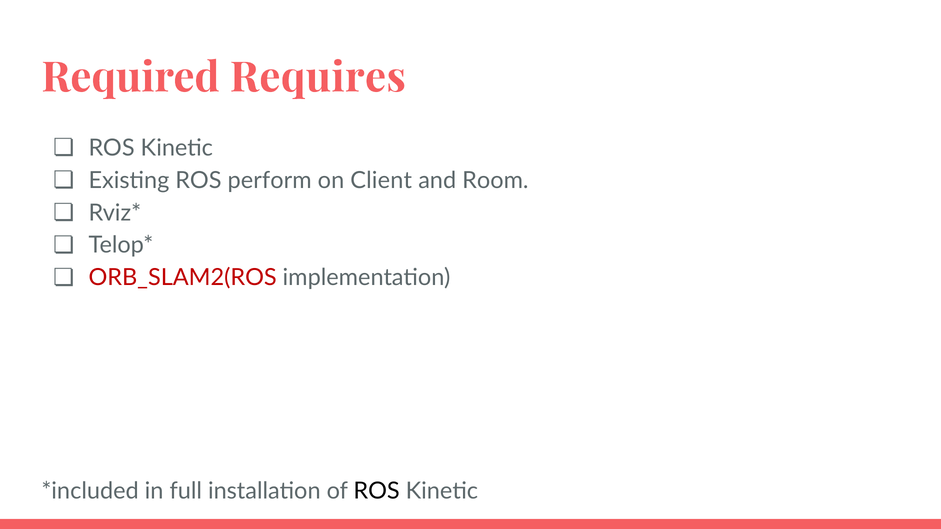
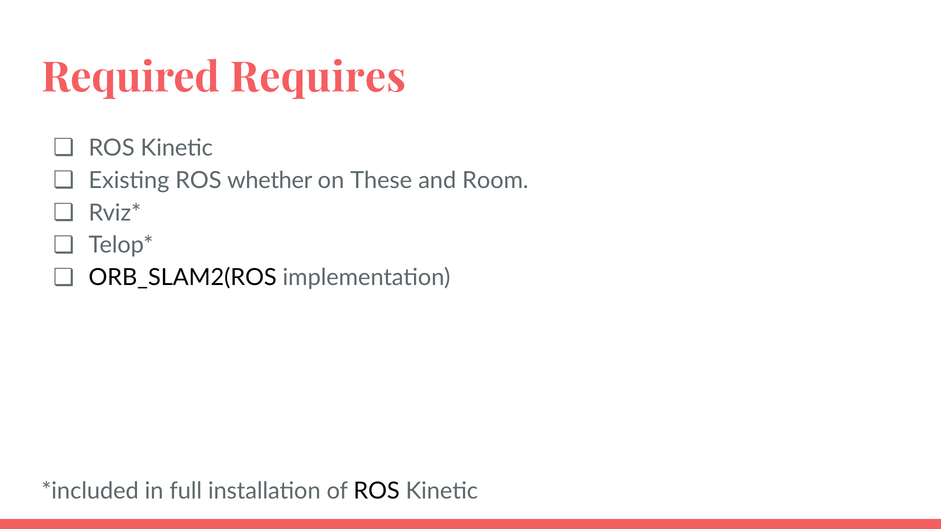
perform: perform -> whether
Client: Client -> These
ORB_SLAM2(ROS colour: red -> black
